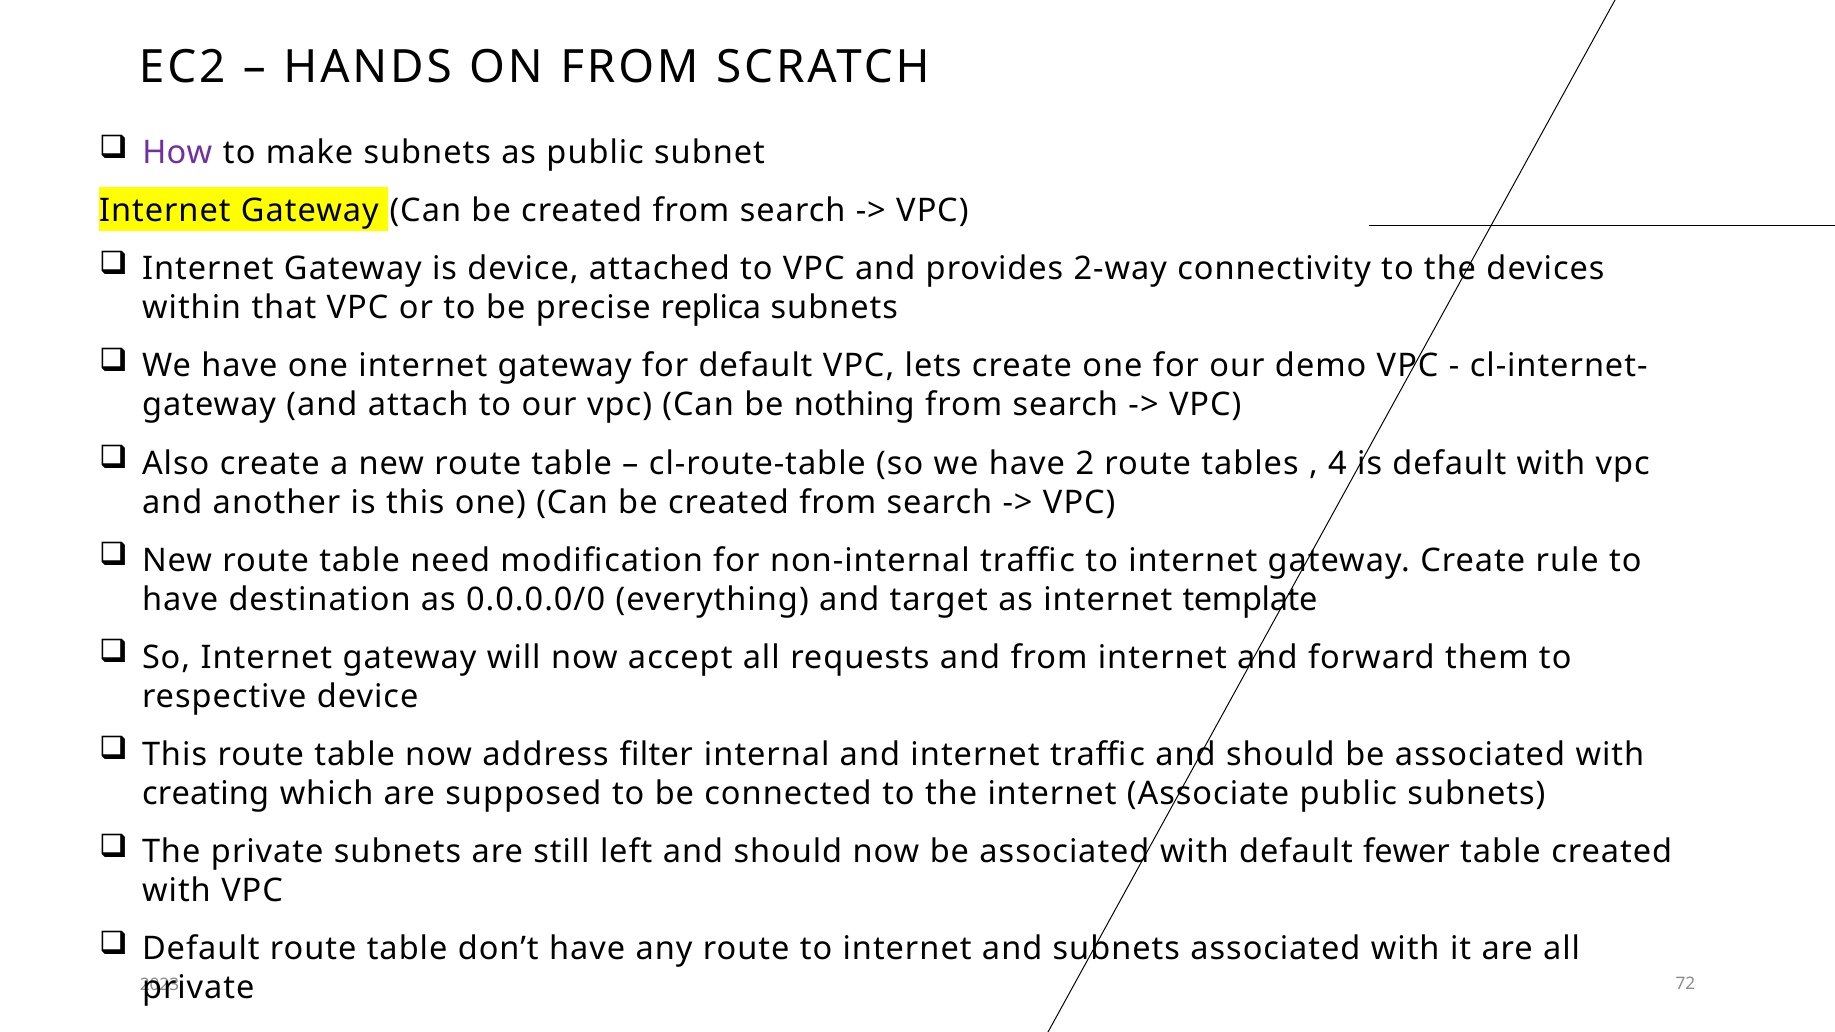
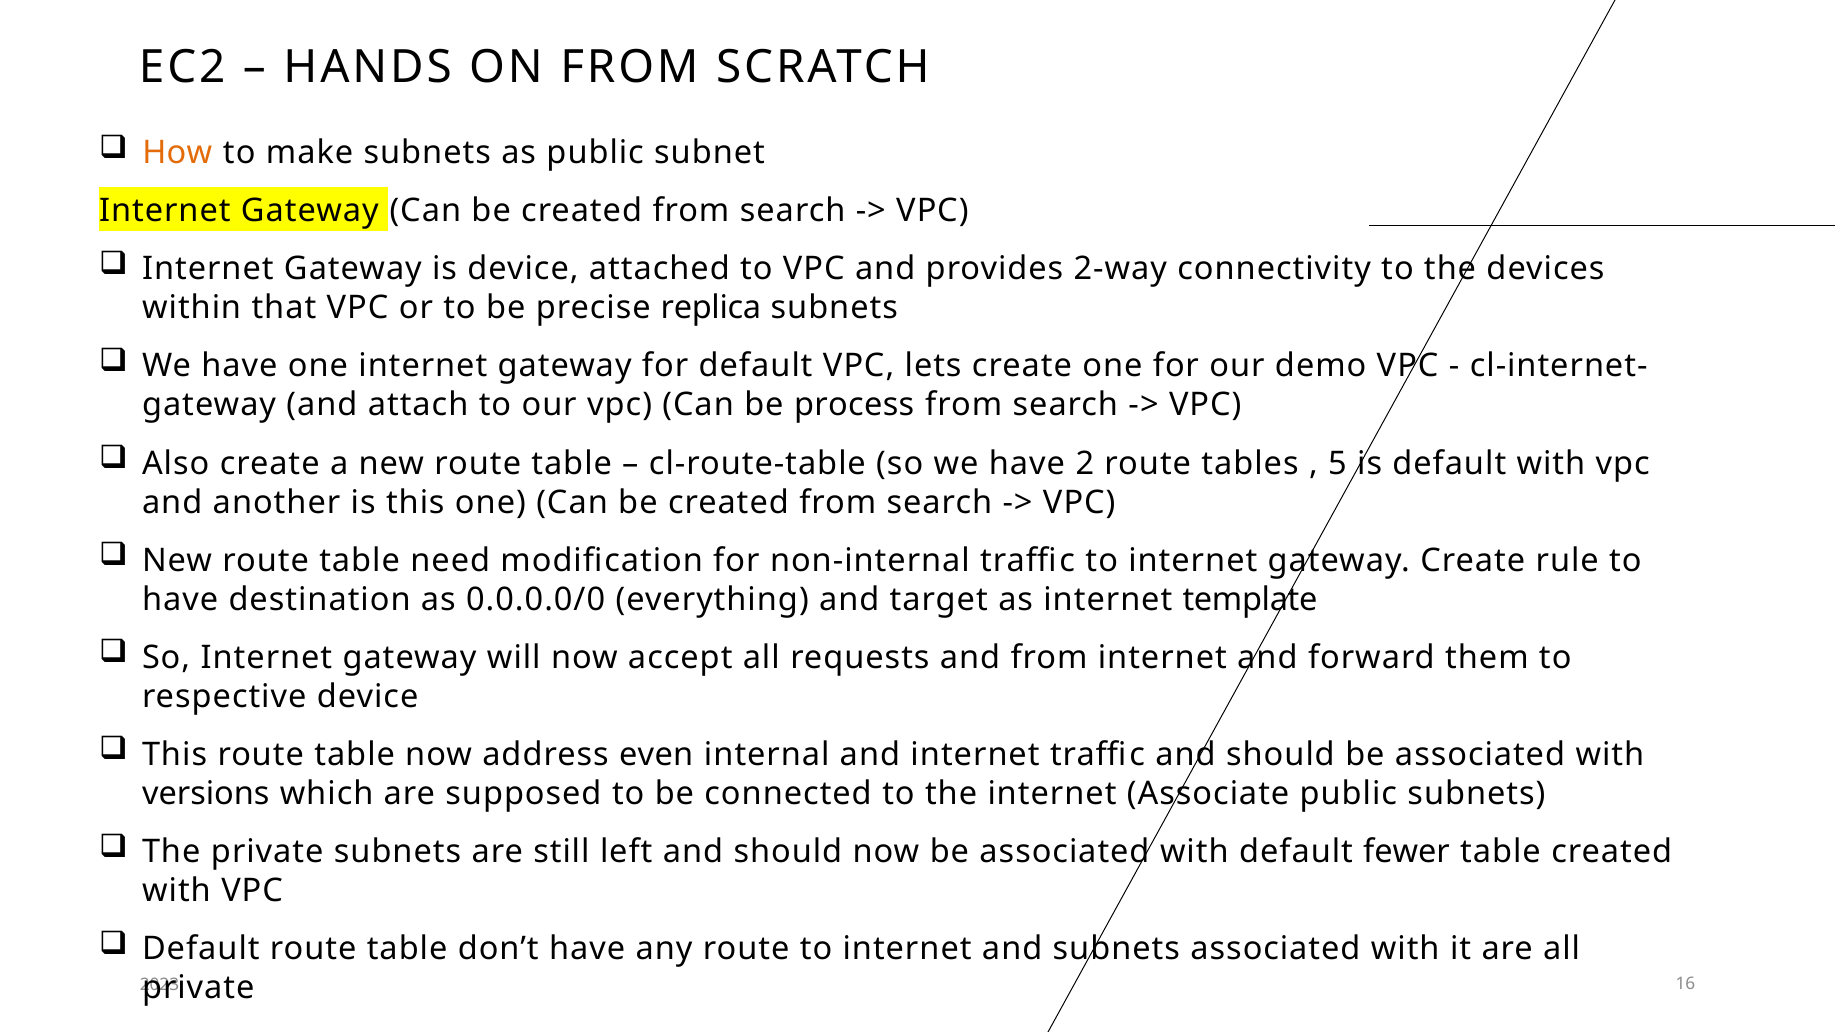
How colour: purple -> orange
nothing: nothing -> process
4: 4 -> 5
filter: filter -> even
creating: creating -> versions
72: 72 -> 16
